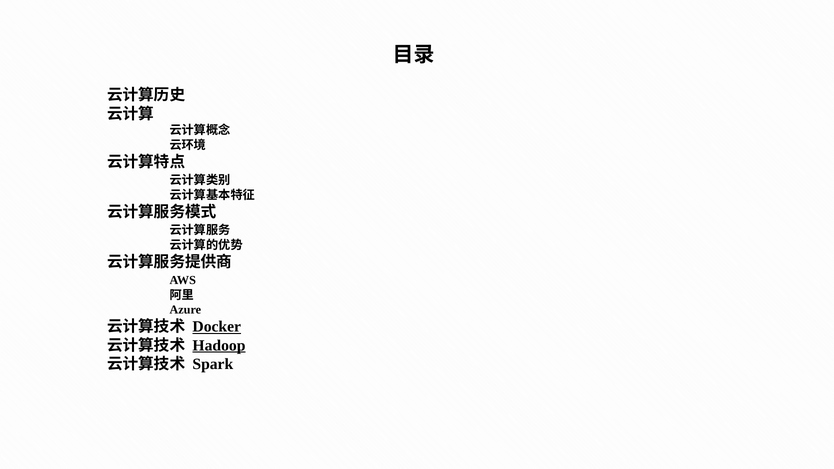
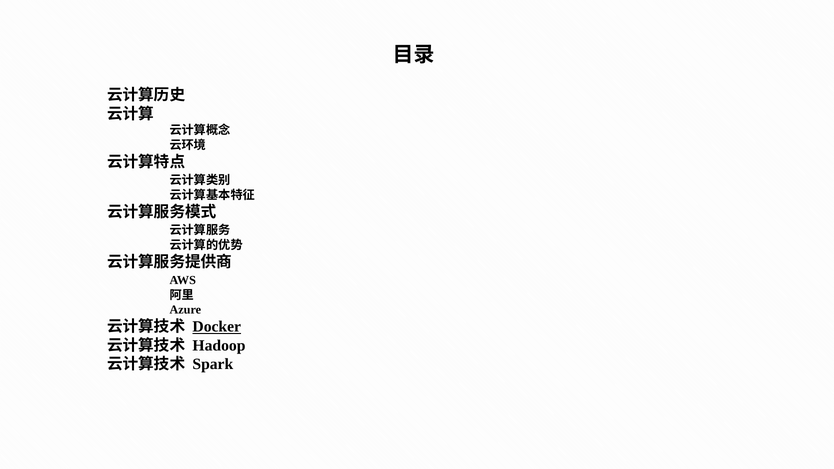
Hadoop underline: present -> none
